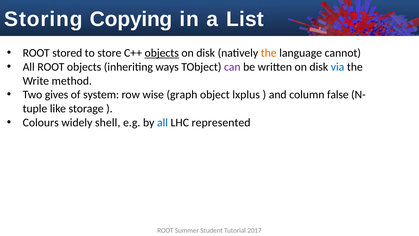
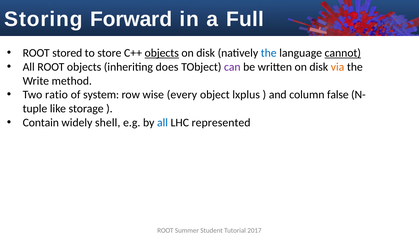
Copying: Copying -> Forward
List: List -> Full
the at (269, 53) colour: orange -> blue
cannot underline: none -> present
ways: ways -> does
via colour: blue -> orange
gives: gives -> ratio
graph: graph -> every
Colours: Colours -> Contain
